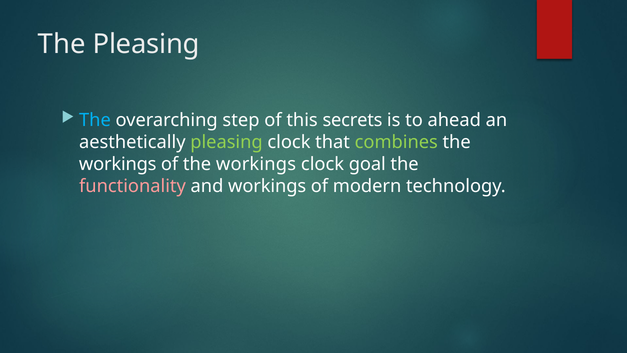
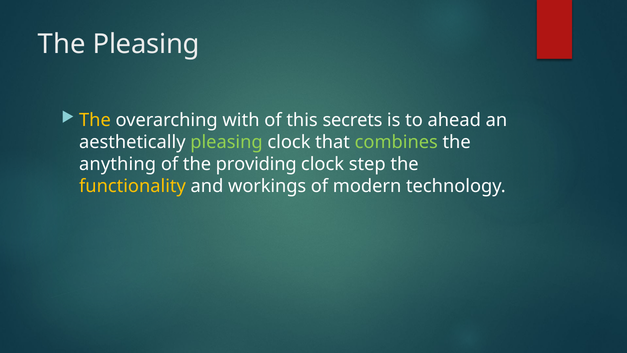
The at (95, 120) colour: light blue -> yellow
step: step -> with
workings at (118, 164): workings -> anything
of the workings: workings -> providing
goal: goal -> step
functionality colour: pink -> yellow
